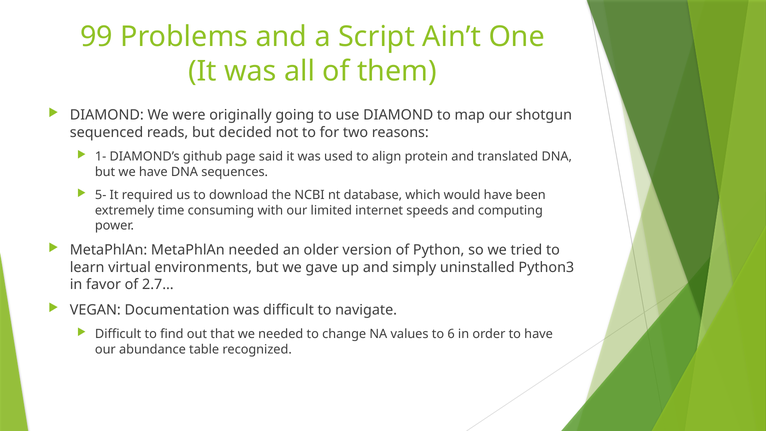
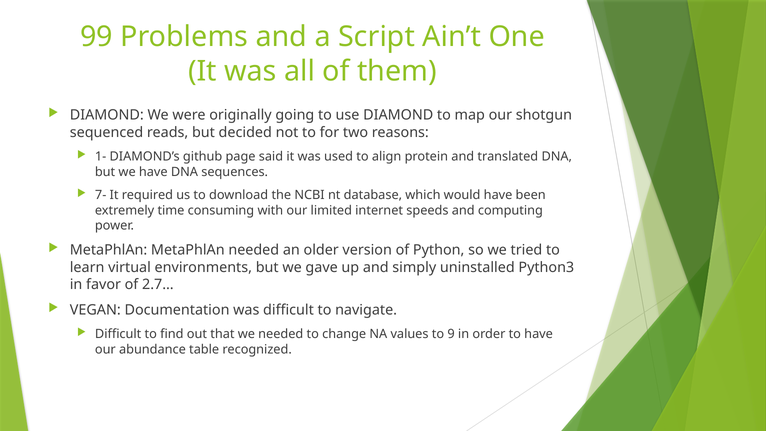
5-: 5- -> 7-
6: 6 -> 9
